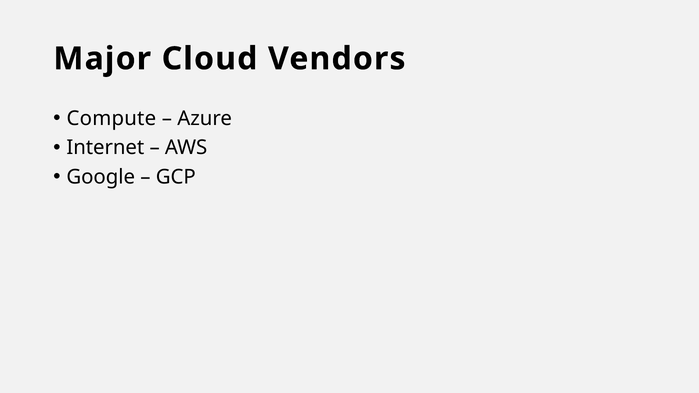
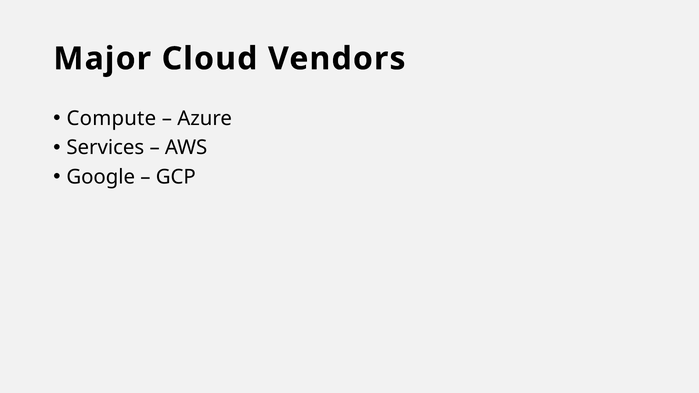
Internet: Internet -> Services
